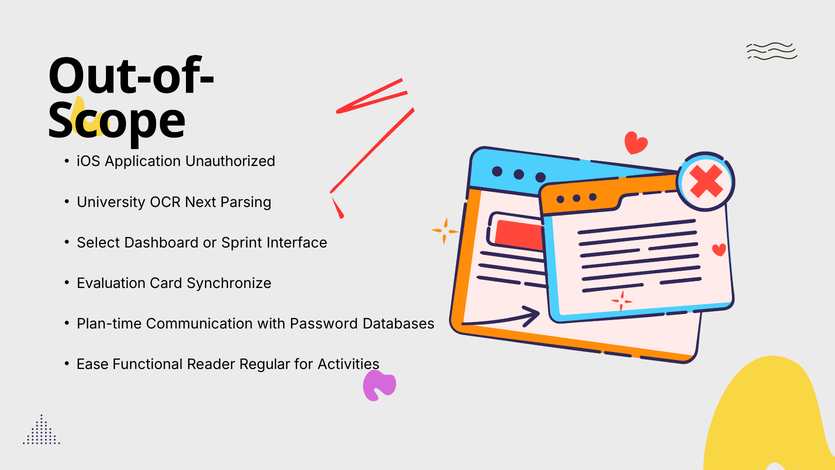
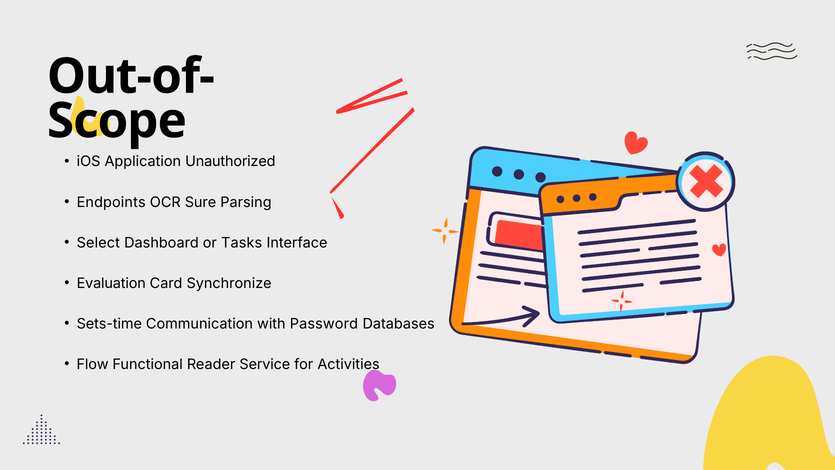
University: University -> Endpoints
Next: Next -> Sure
Sprint: Sprint -> Tasks
Plan-time: Plan-time -> Sets-time
Ease: Ease -> Flow
Regular: Regular -> Service
